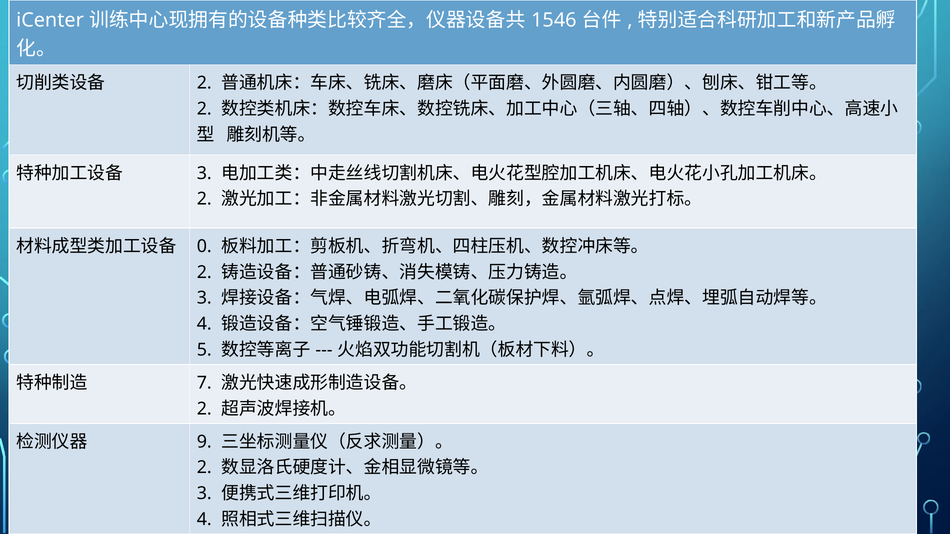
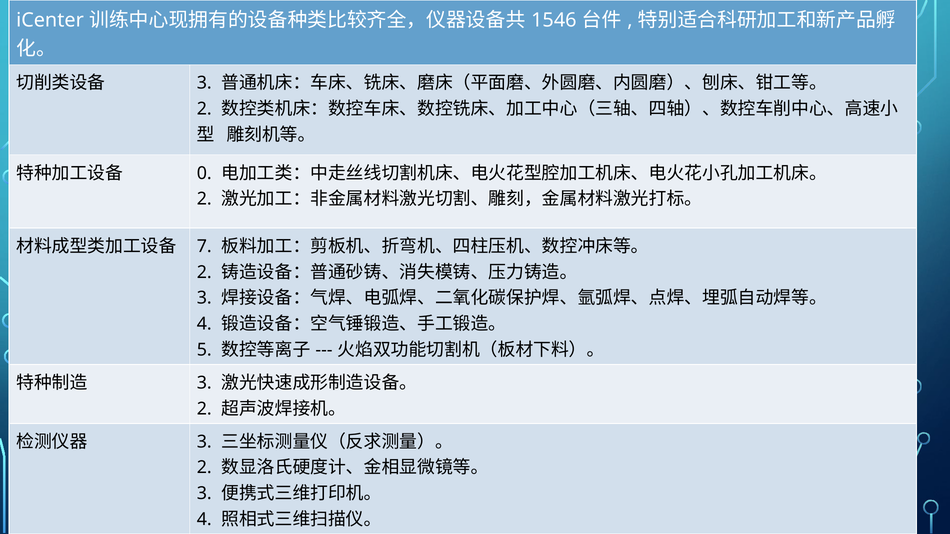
2 at (204, 83): 2 -> 3
3 at (204, 173): 3 -> 0
0: 0 -> 7
7 at (204, 383): 7 -> 3
9 at (204, 442): 9 -> 3
